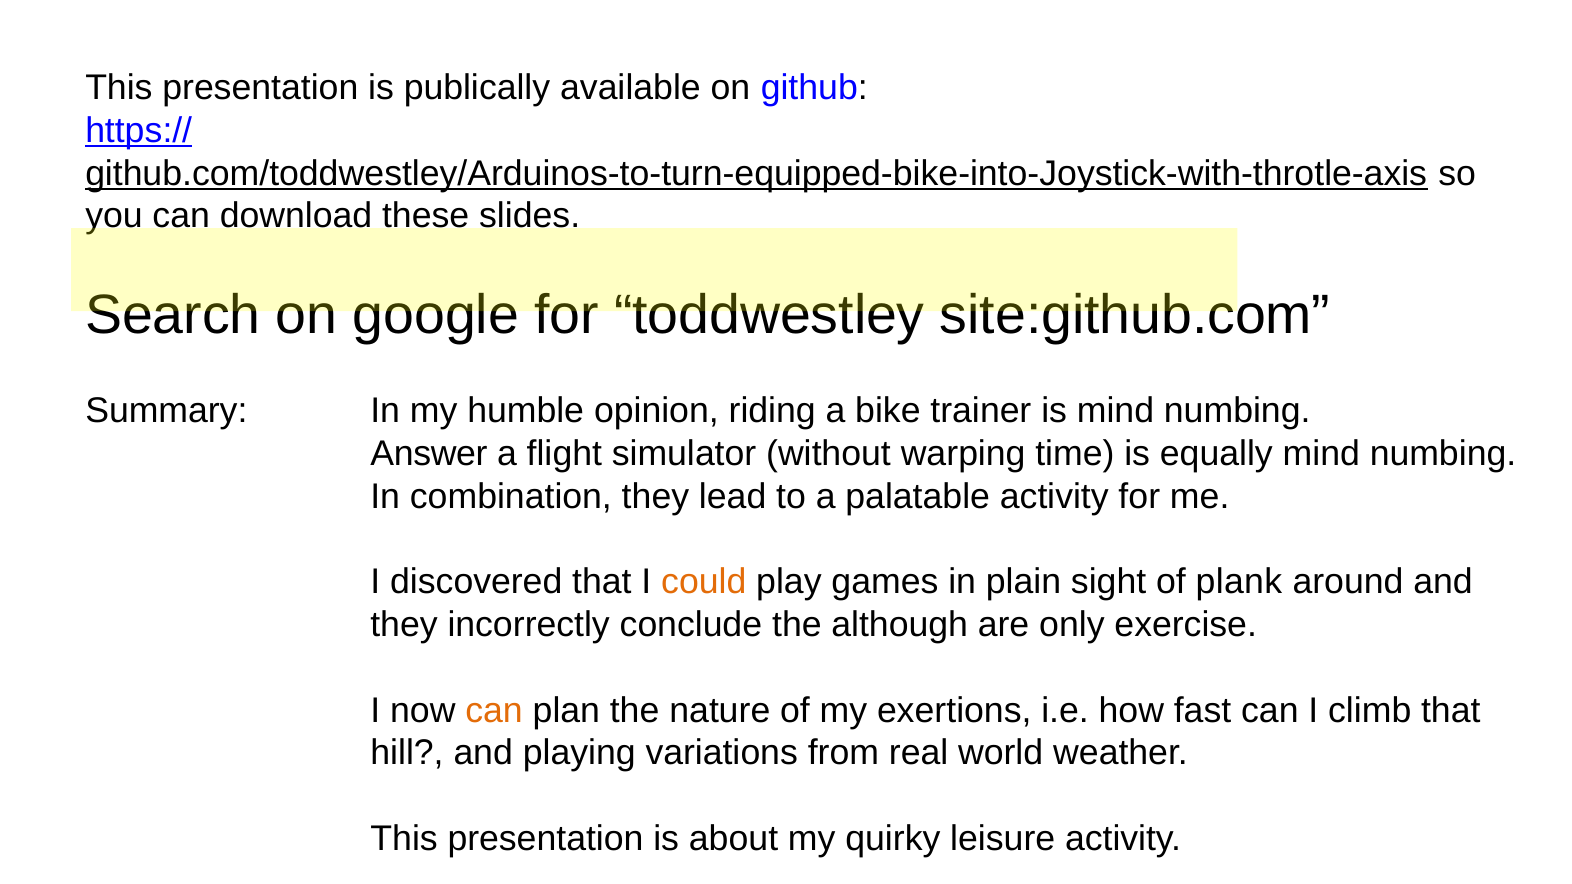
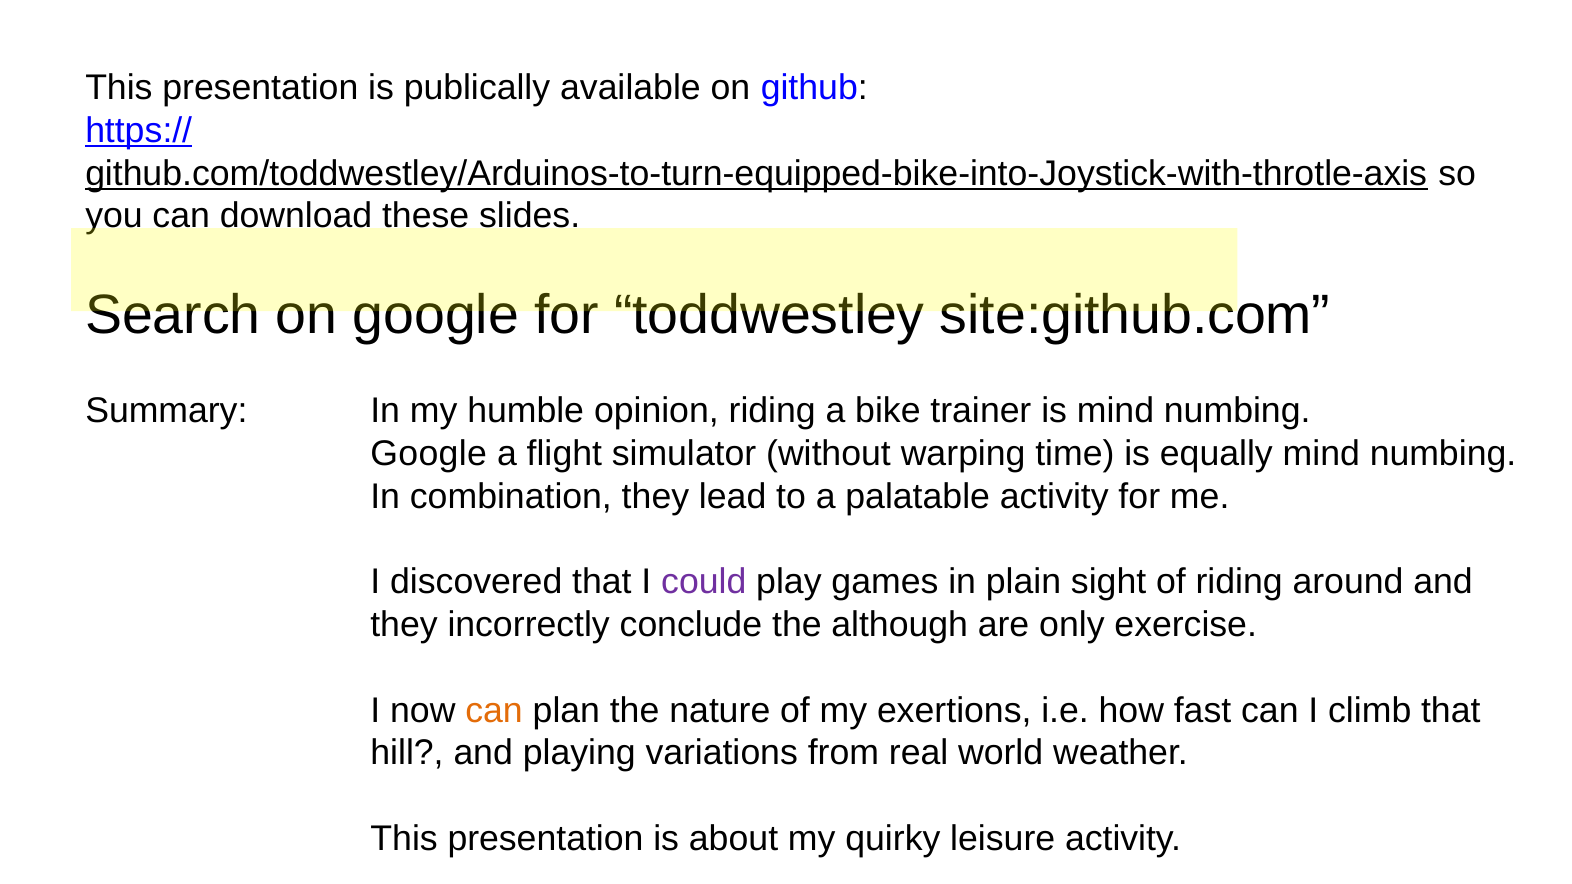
Answer at (429, 454): Answer -> Google
could colour: orange -> purple
of plank: plank -> riding
